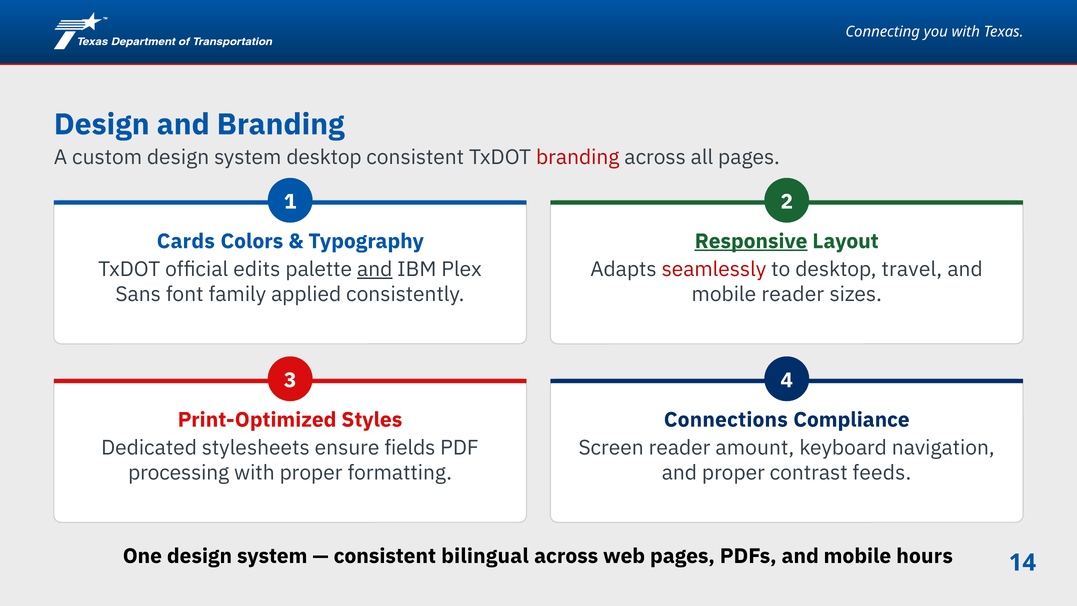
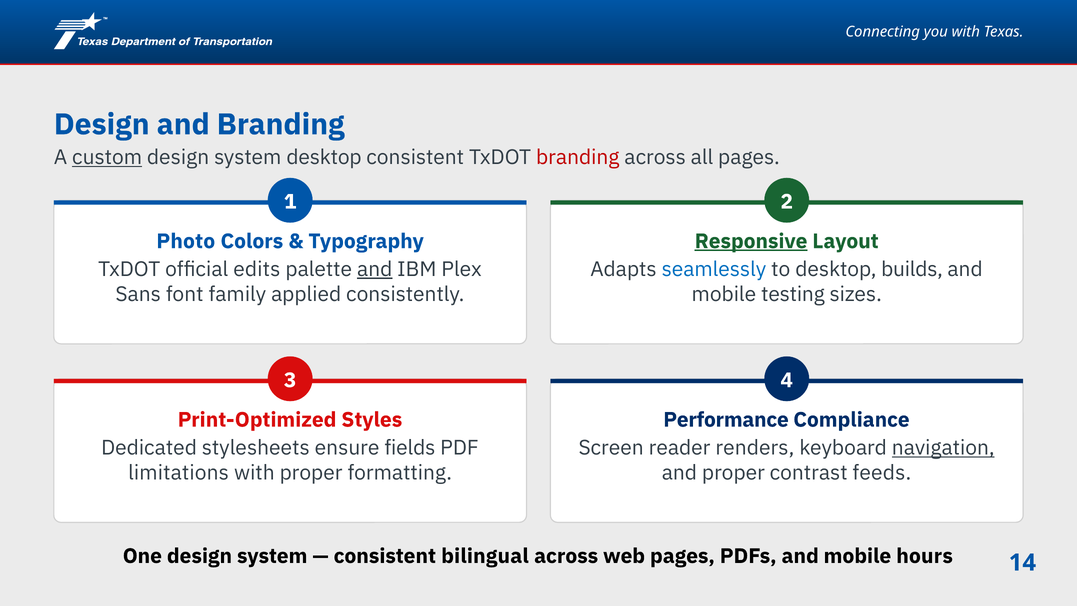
custom underline: none -> present
Cards: Cards -> Photo
seamlessly colour: red -> blue
travel: travel -> builds
mobile reader: reader -> testing
Connections: Connections -> Performance
amount: amount -> renders
navigation underline: none -> present
processing: processing -> limitations
